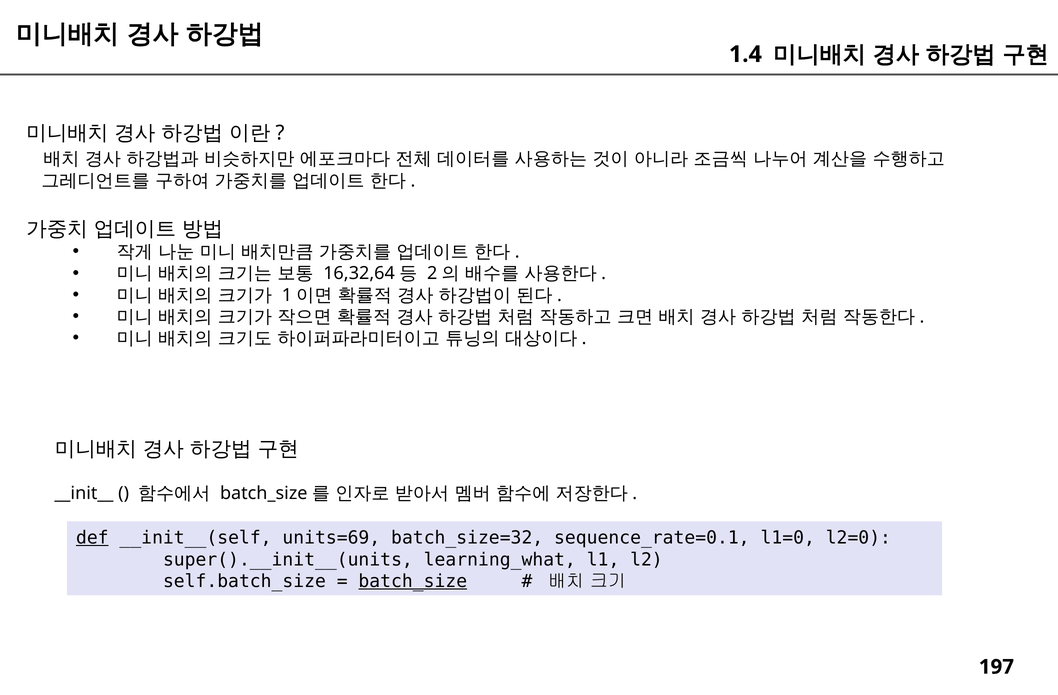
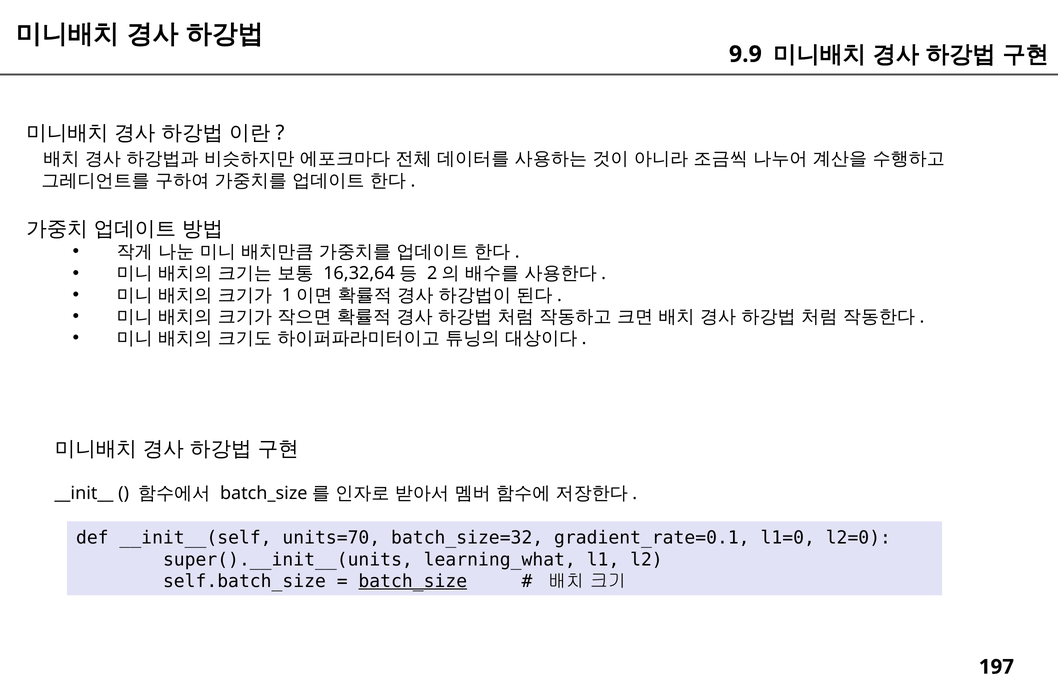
1.4: 1.4 -> 9.9
def underline: present -> none
units=69: units=69 -> units=70
sequence_rate=0.1: sequence_rate=0.1 -> gradient_rate=0.1
